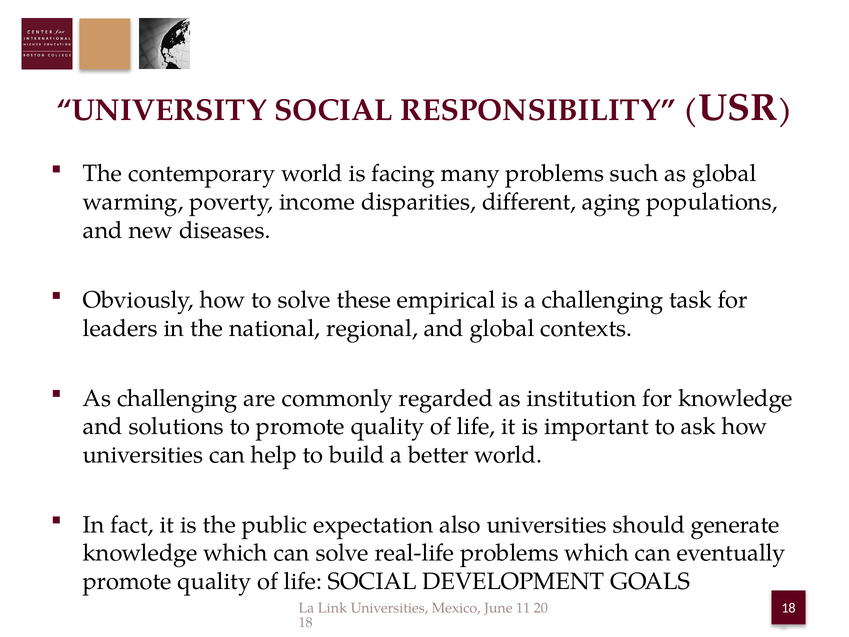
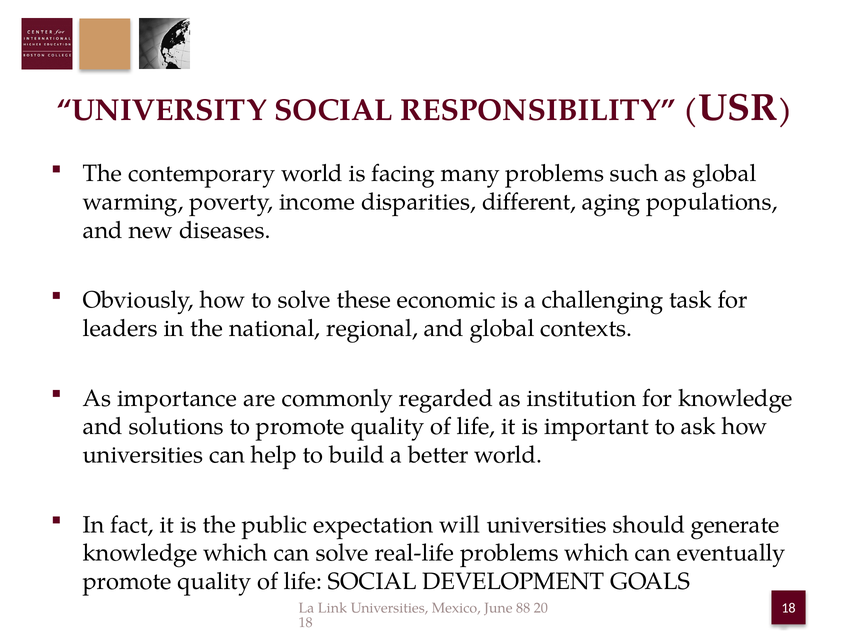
empirical: empirical -> economic
As challenging: challenging -> importance
also: also -> will
11: 11 -> 88
